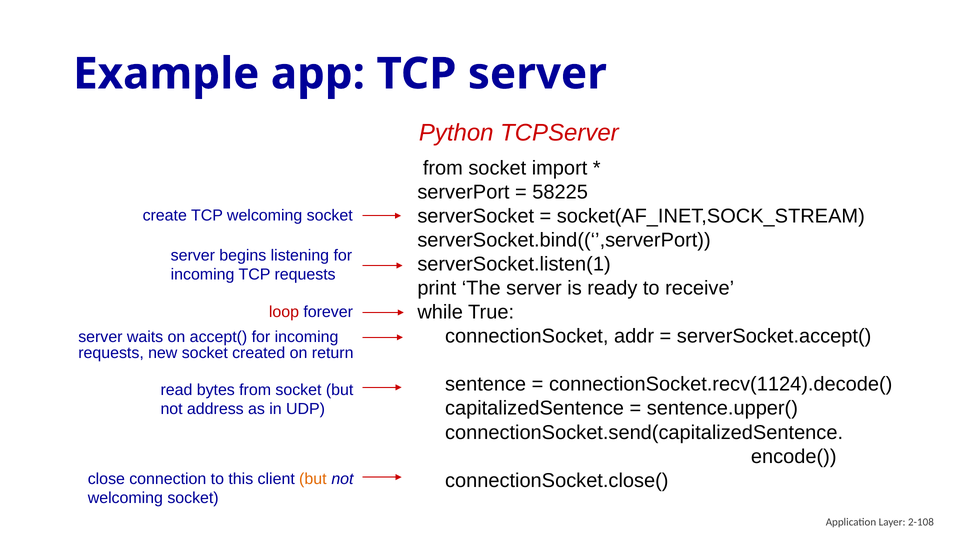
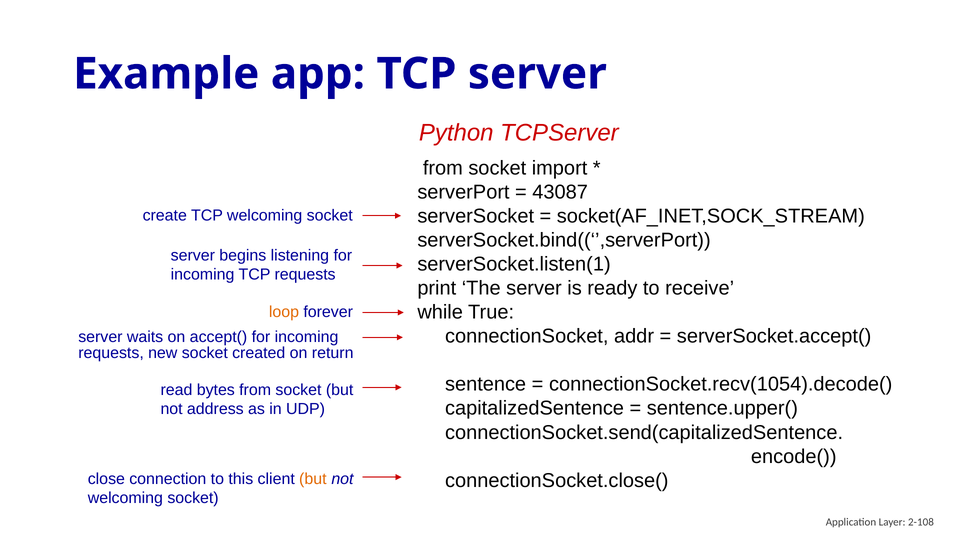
58225: 58225 -> 43087
loop colour: red -> orange
connectionSocket.recv(1124).decode(: connectionSocket.recv(1124).decode( -> connectionSocket.recv(1054).decode(
